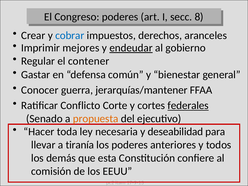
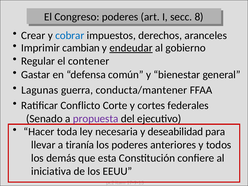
mejores: mejores -> cambian
Conocer: Conocer -> Lagunas
jerarquías/mantener: jerarquías/mantener -> conducta/mantener
federales underline: present -> none
propuesta colour: orange -> purple
comisión: comisión -> iniciativa
